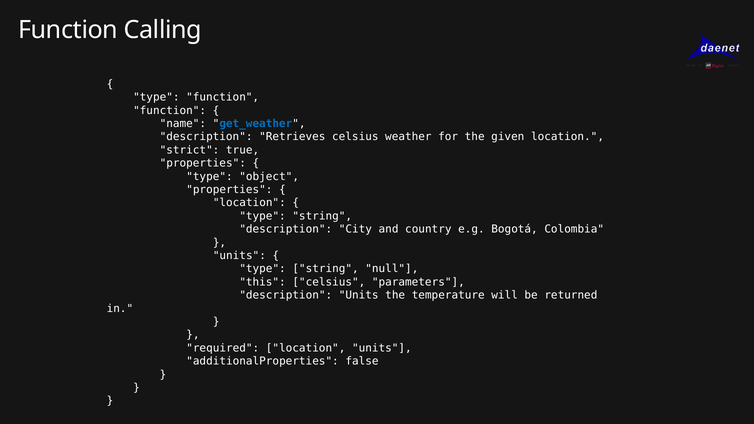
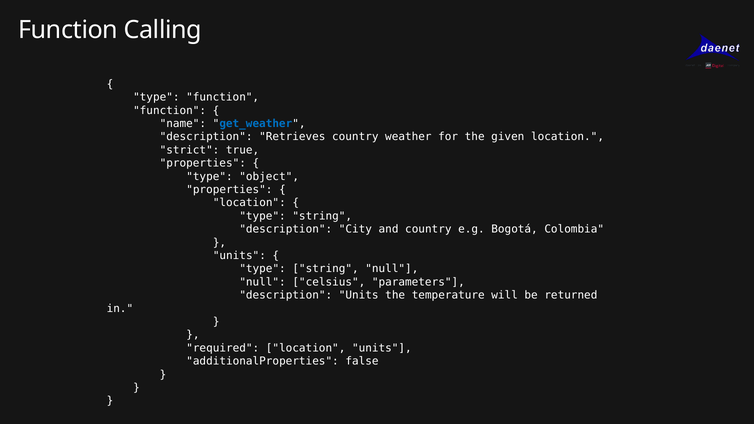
Retrieves celsius: celsius -> country
this at (263, 282): this -> null
